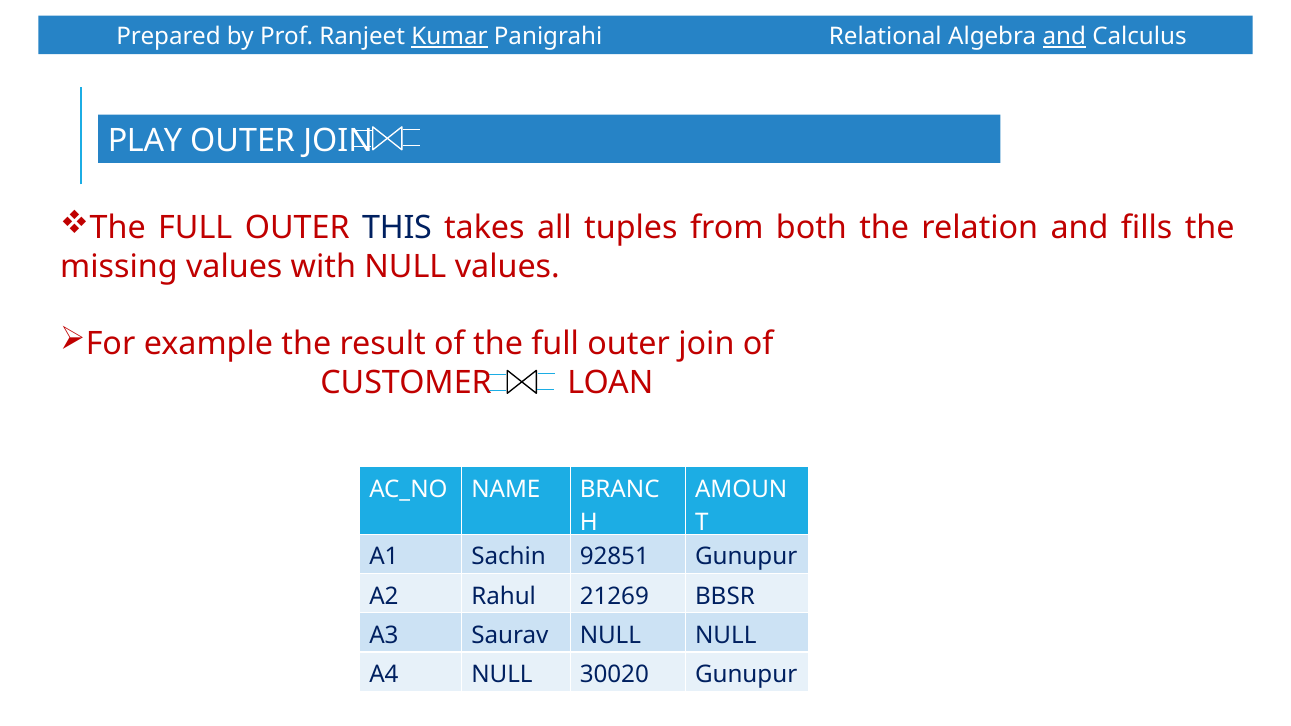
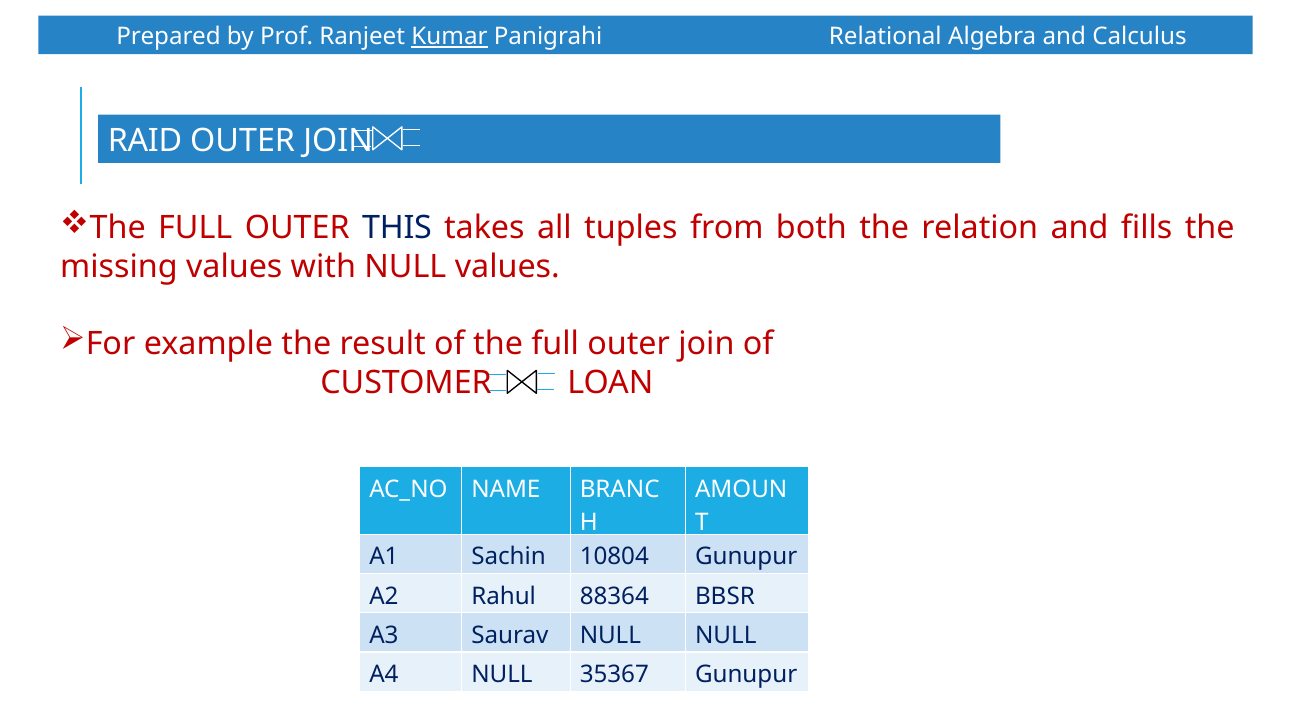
and at (1064, 37) underline: present -> none
PLAY: PLAY -> RAID
92851: 92851 -> 10804
21269: 21269 -> 88364
30020: 30020 -> 35367
